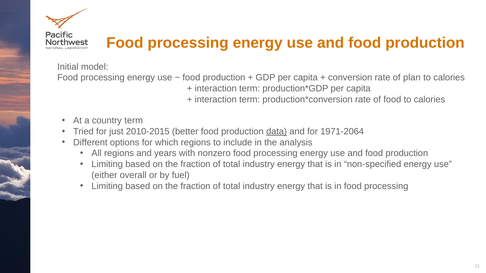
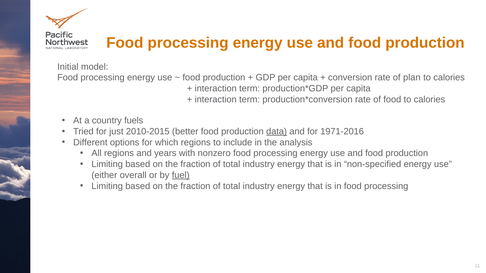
country term: term -> fuels
1971-2064: 1971-2064 -> 1971-2016
fuel underline: none -> present
